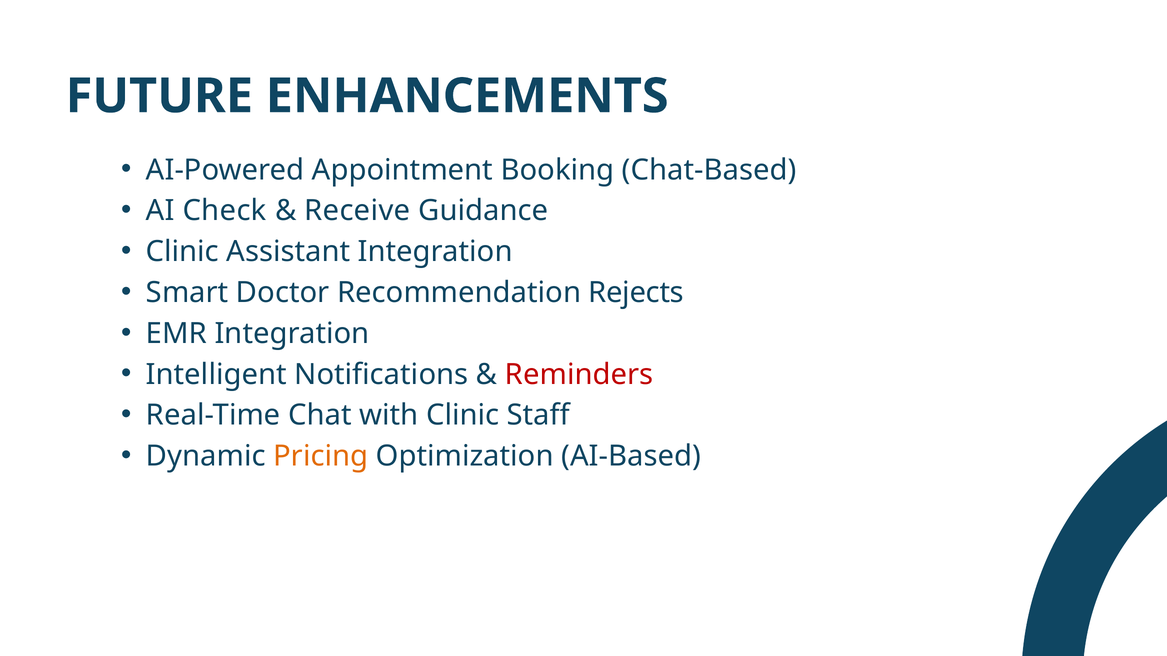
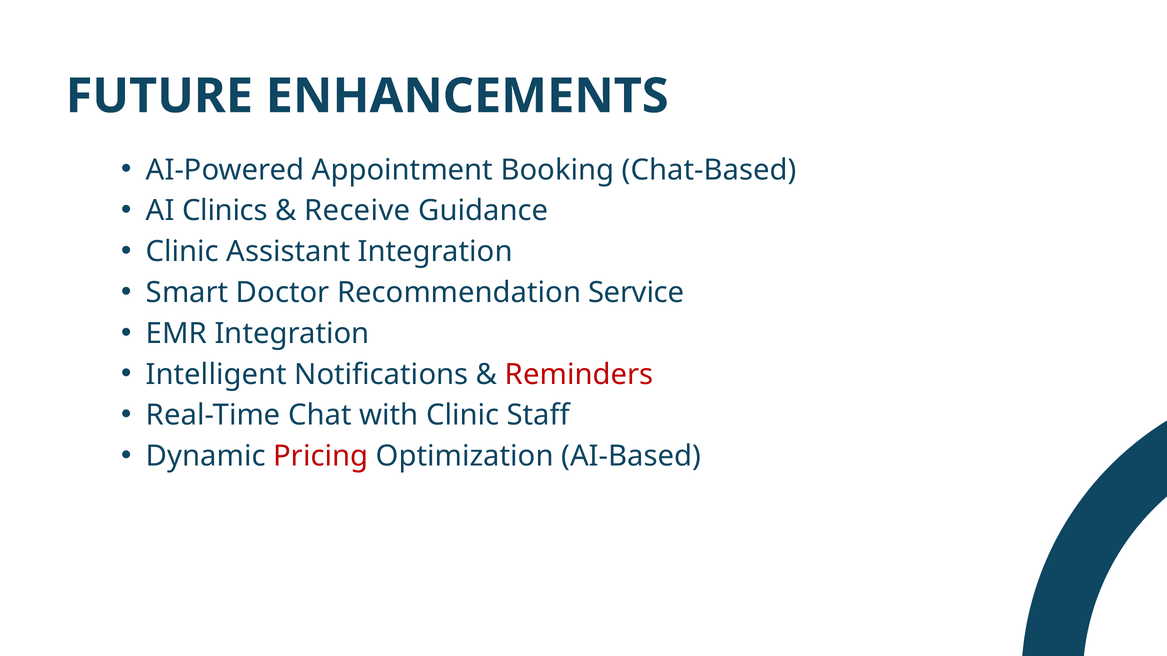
Check: Check -> Clinics
Rejects: Rejects -> Service
Pricing colour: orange -> red
